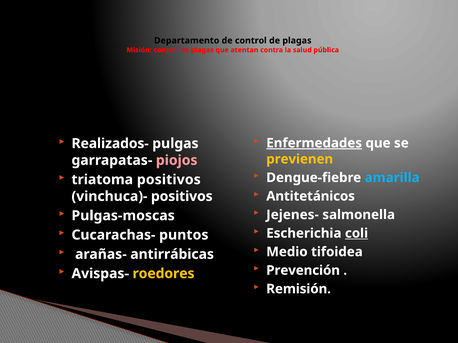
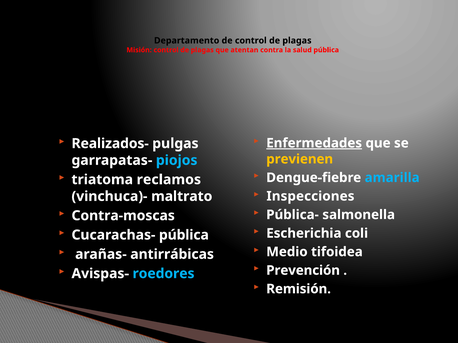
piojos colour: pink -> light blue
triatoma positivos: positivos -> reclamos
Antitetánicos: Antitetánicos -> Inspecciones
vinchuca)- positivos: positivos -> maltrato
Jejenes-: Jejenes- -> Pública-
Pulgas-moscas: Pulgas-moscas -> Contra-moscas
coli underline: present -> none
Cucarachas- puntos: puntos -> pública
roedores colour: yellow -> light blue
